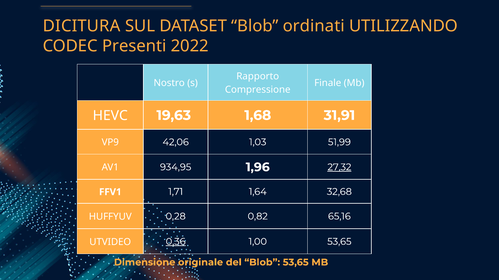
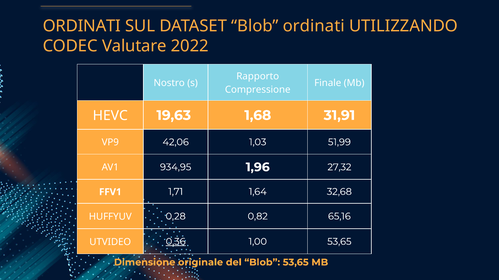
DICITURA at (82, 26): DICITURA -> ORDINATI
Presenti: Presenti -> Valutare
27,32 underline: present -> none
